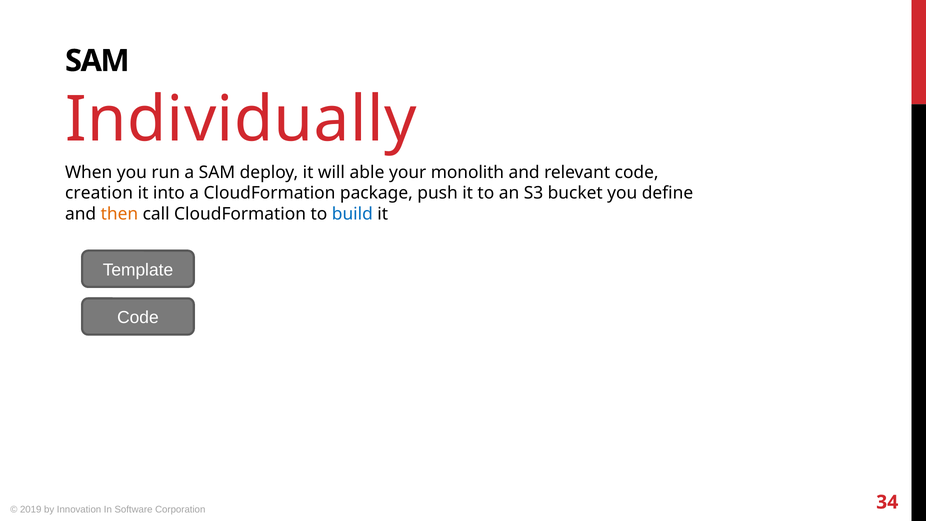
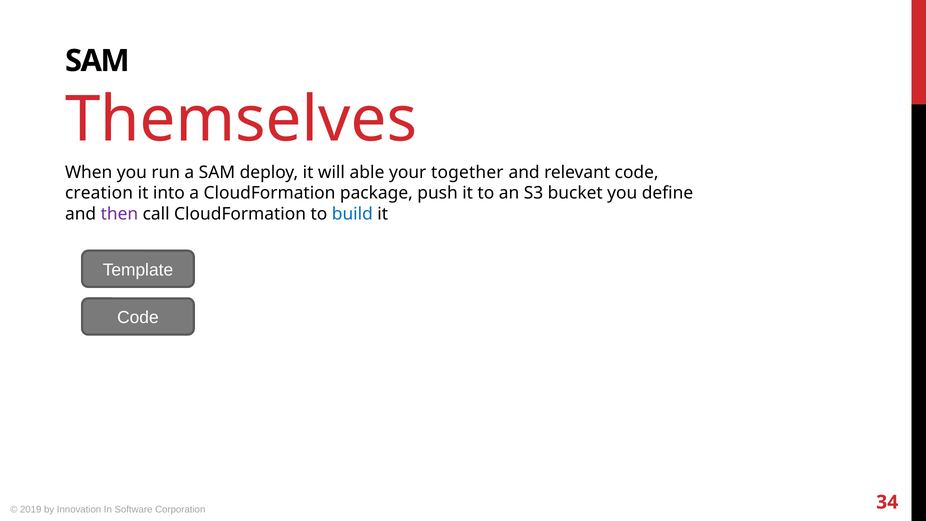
Individually: Individually -> Themselves
monolith: monolith -> together
then colour: orange -> purple
